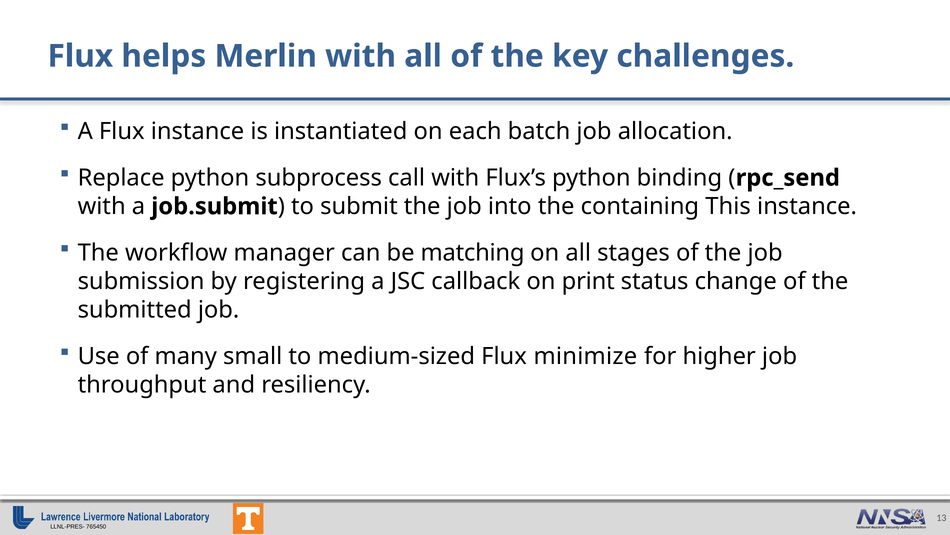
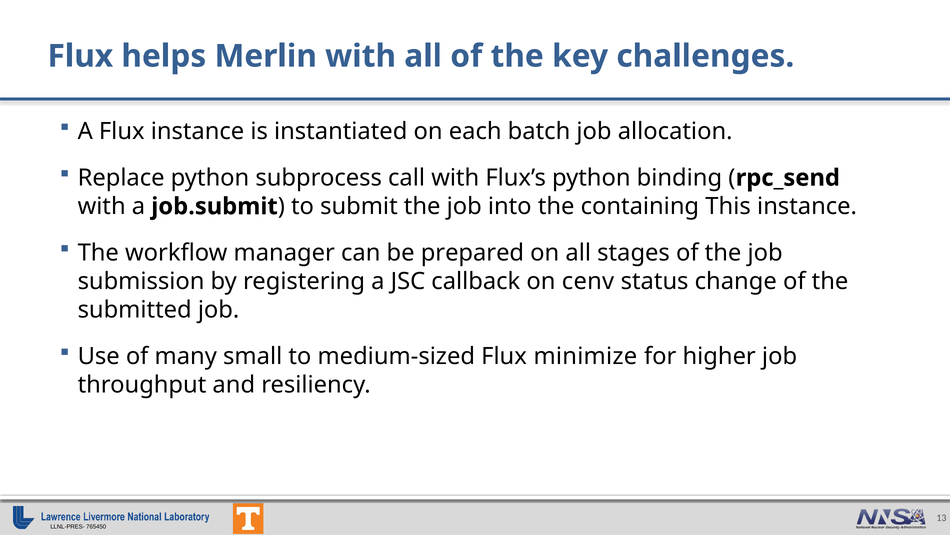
matching: matching -> prepared
print: print -> cenv
